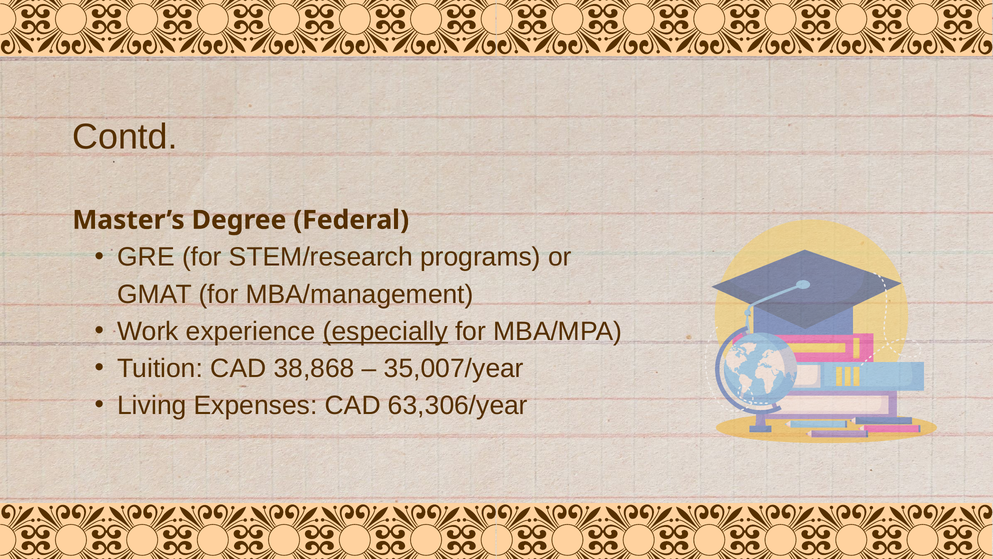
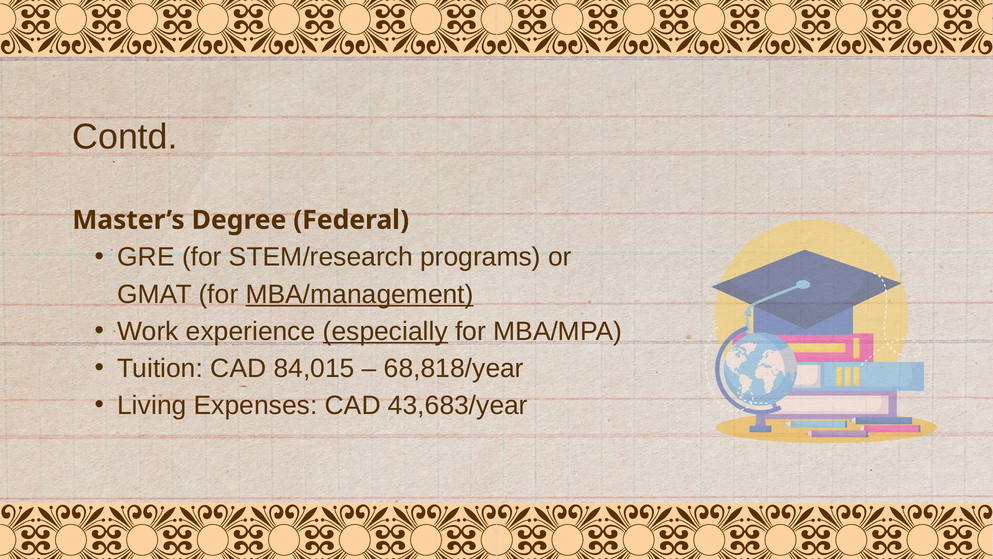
MBA/management underline: none -> present
38,868: 38,868 -> 84,015
35,007/year: 35,007/year -> 68,818/year
63,306/year: 63,306/year -> 43,683/year
